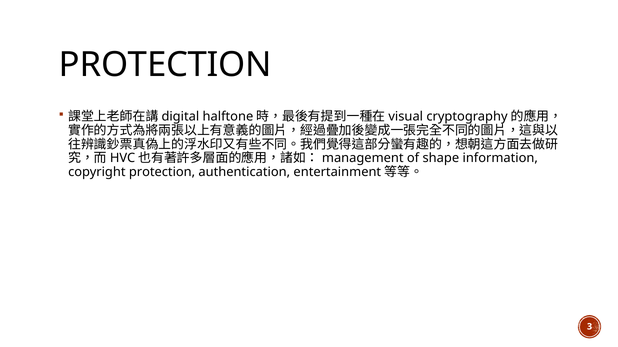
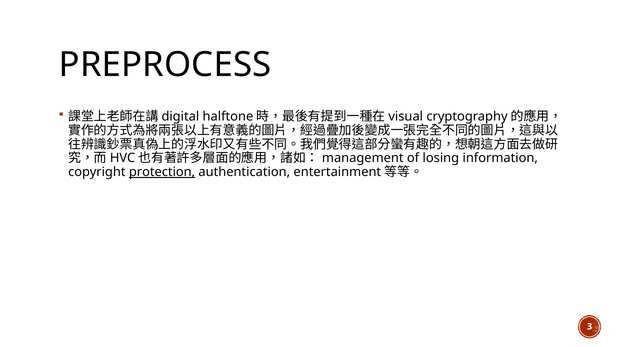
PROTECTION at (165, 65): PROTECTION -> PREPROCESS
shape: shape -> losing
protection at (162, 172) underline: none -> present
